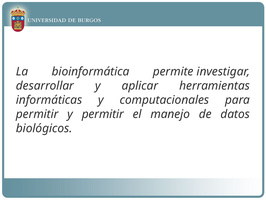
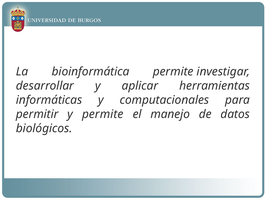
y permitir: permitir -> permite
